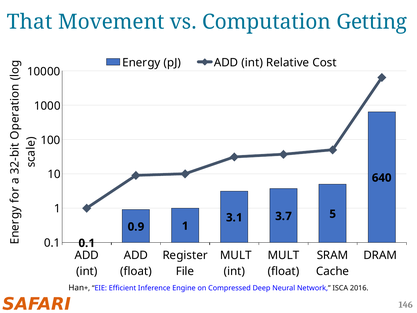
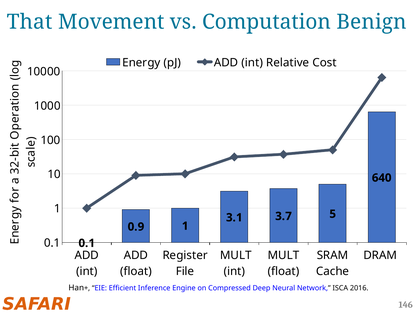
Getting: Getting -> Benign
